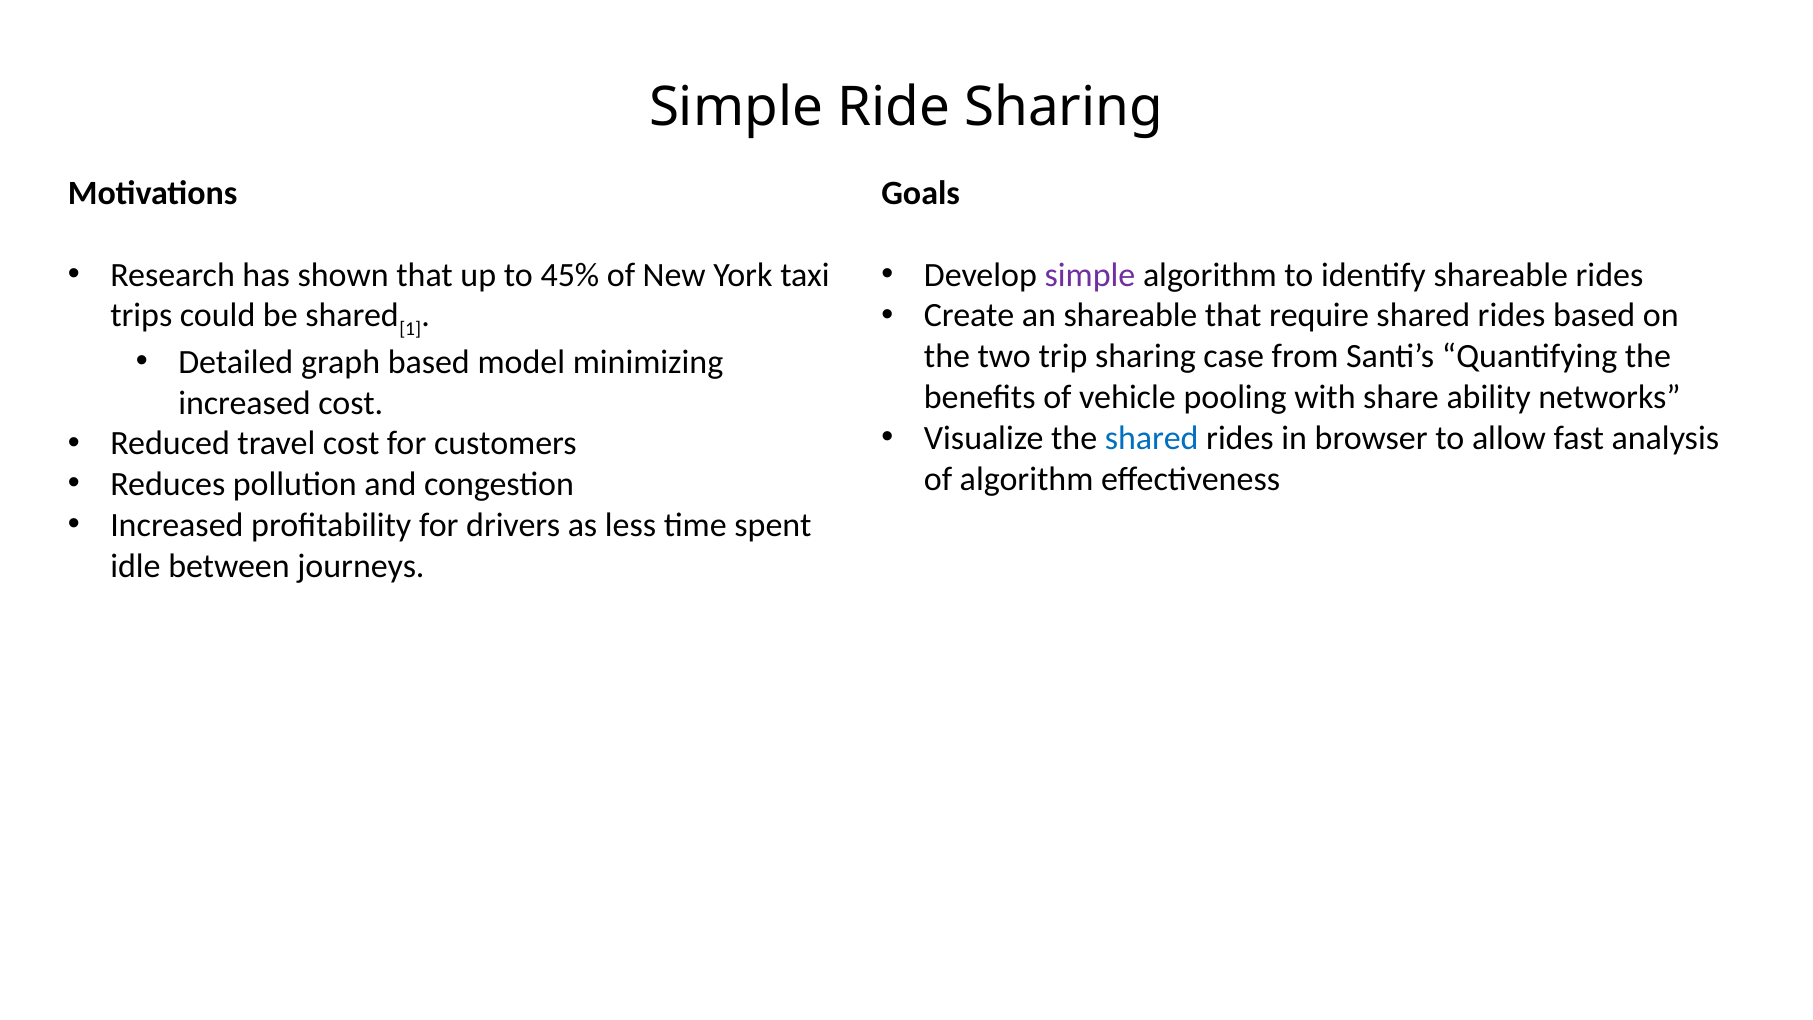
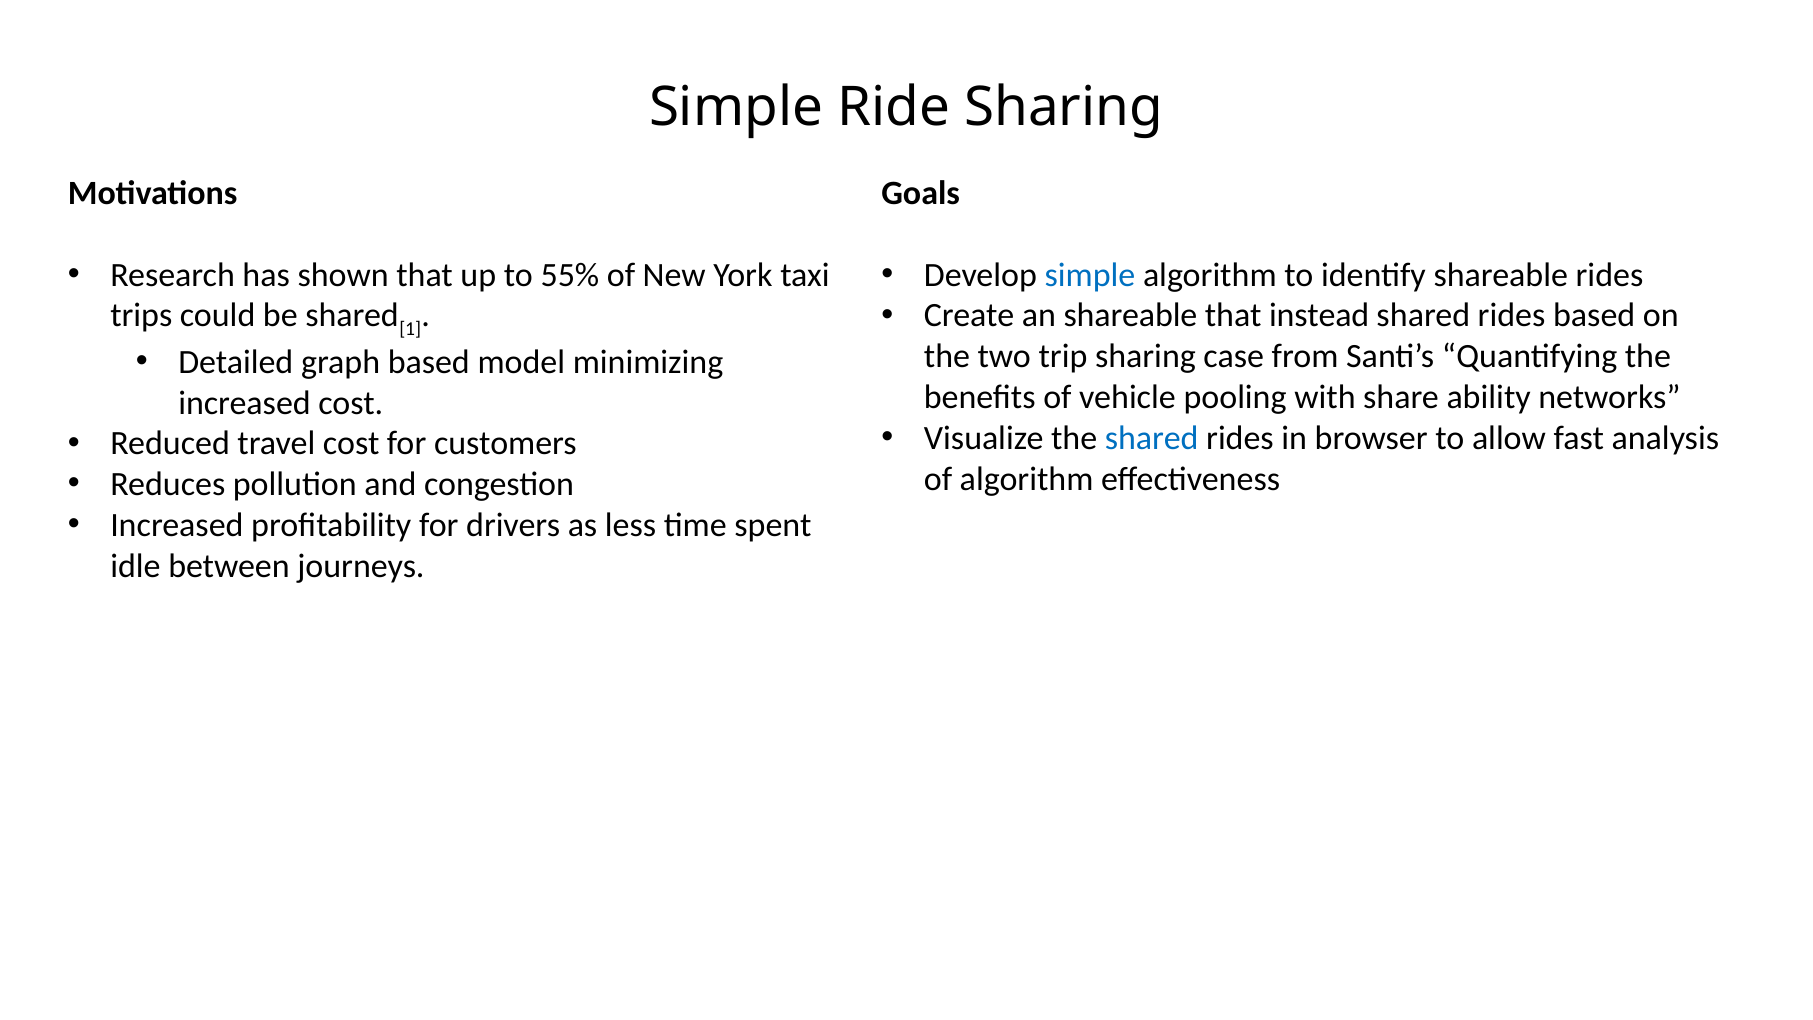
45%: 45% -> 55%
simple at (1090, 275) colour: purple -> blue
require: require -> instead
